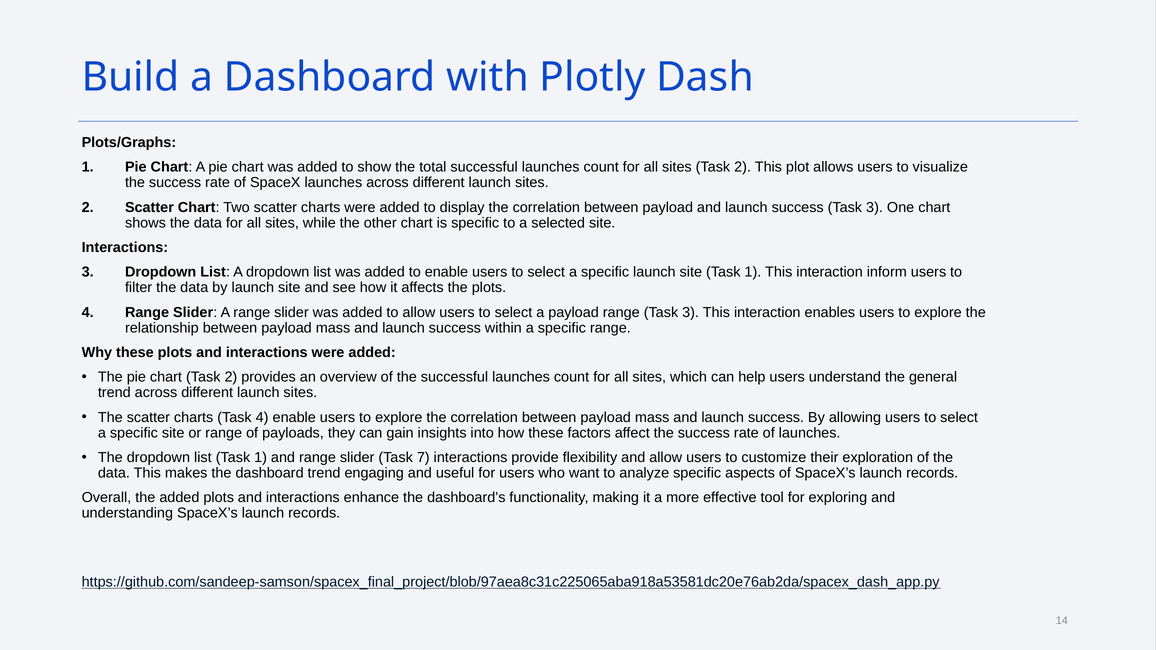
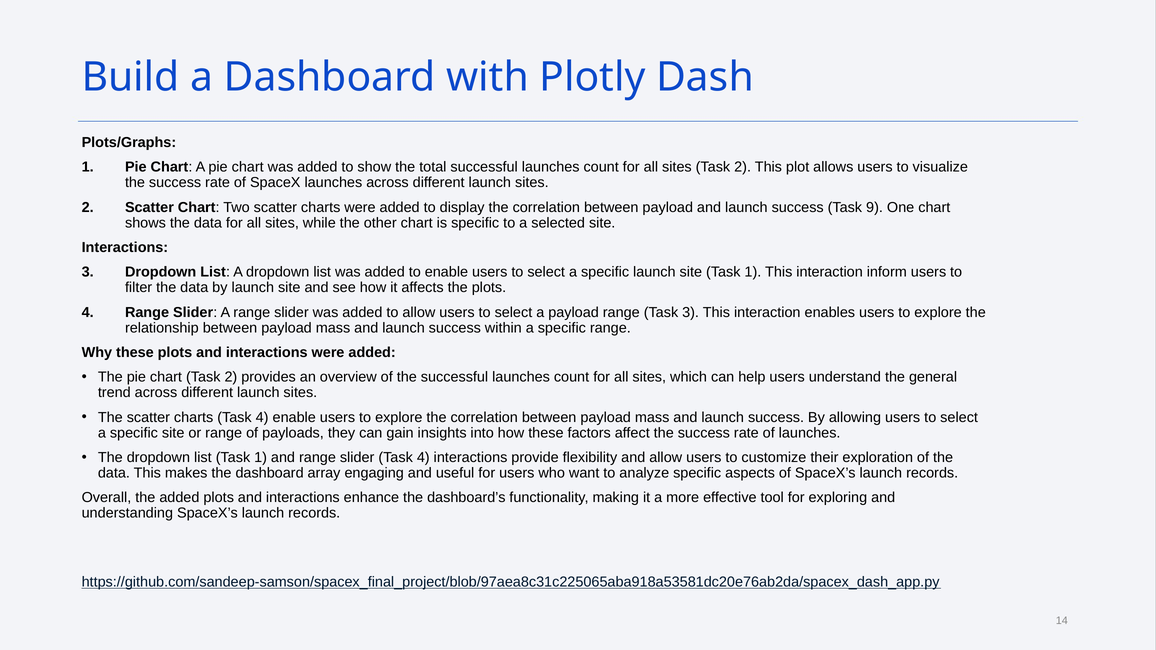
success Task 3: 3 -> 9
slider Task 7: 7 -> 4
dashboard trend: trend -> array
